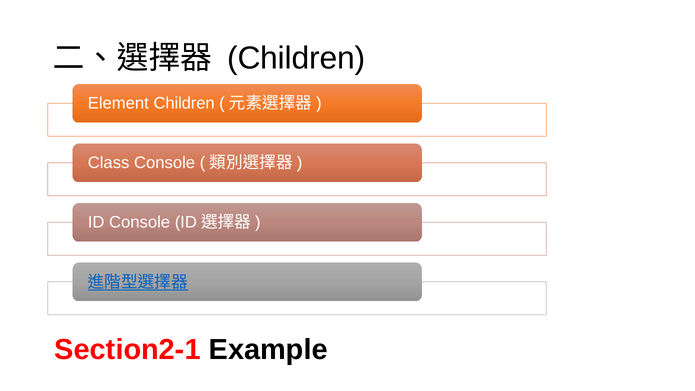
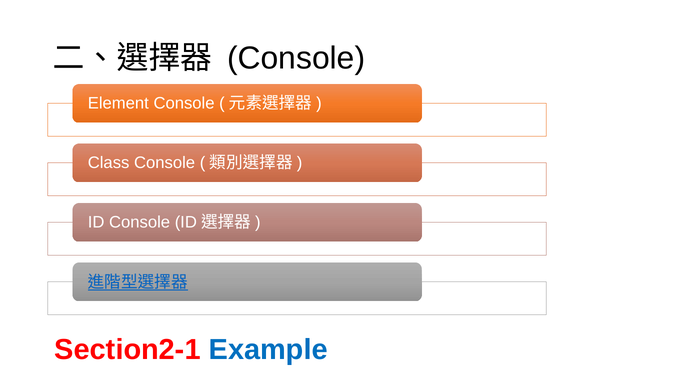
Children at (296, 58): Children -> Console
Children at (184, 103): Children -> Console
Example colour: black -> blue
